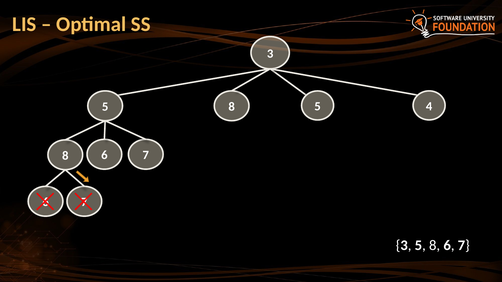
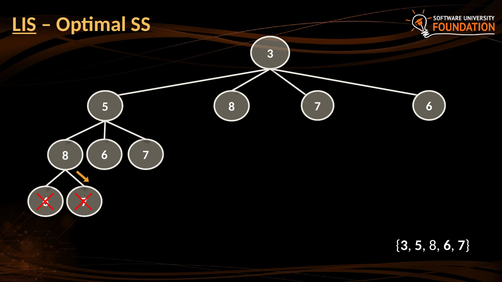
LIS underline: none -> present
5 5: 5 -> 7
4 at (429, 106): 4 -> 6
